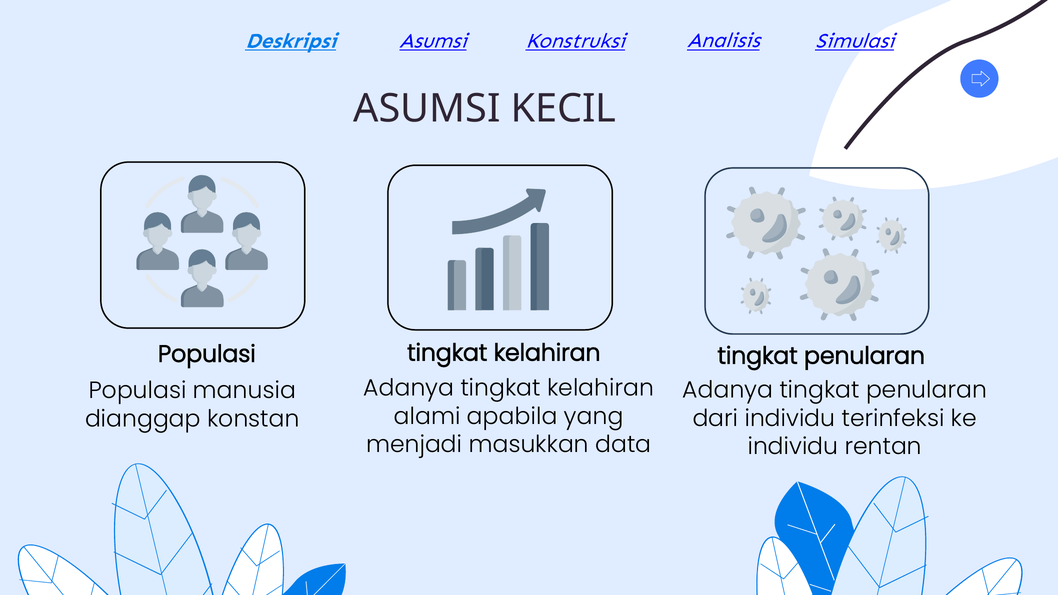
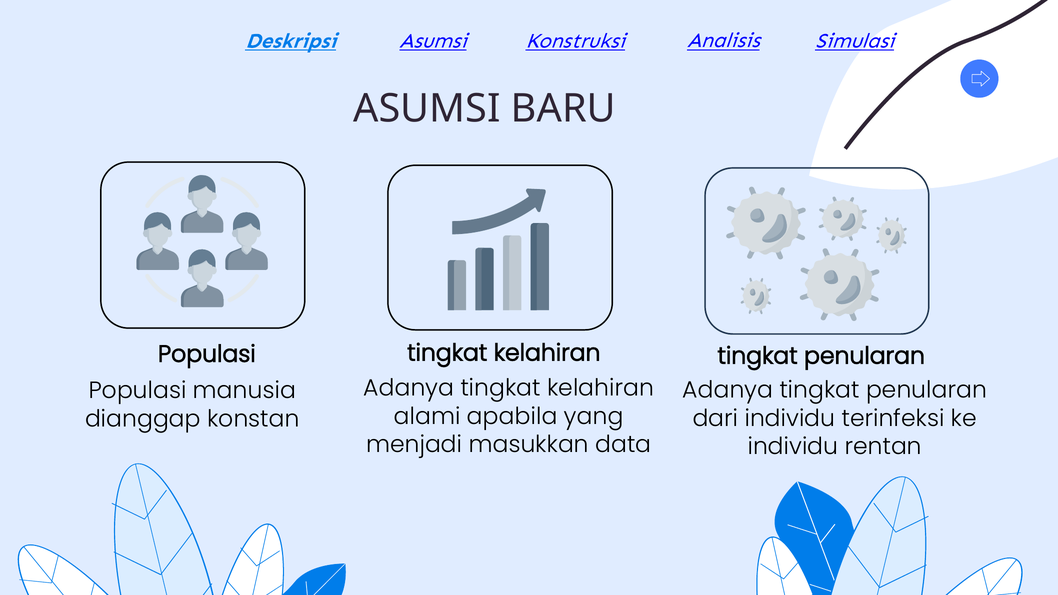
KECIL: KECIL -> BARU
